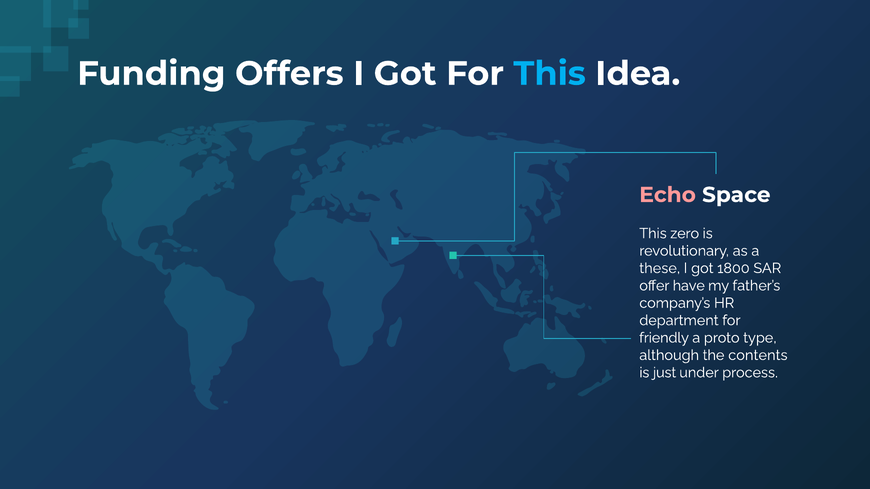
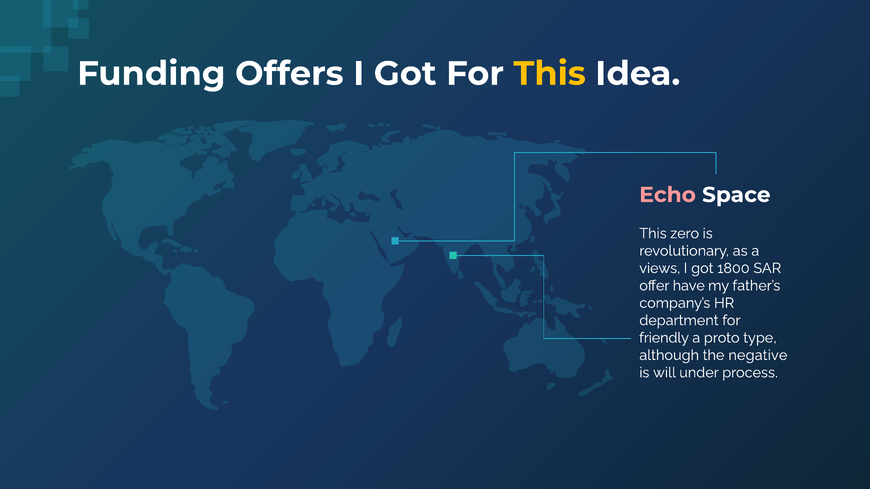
This at (550, 74) colour: light blue -> yellow
these: these -> views
contents: contents -> negative
just: just -> will
